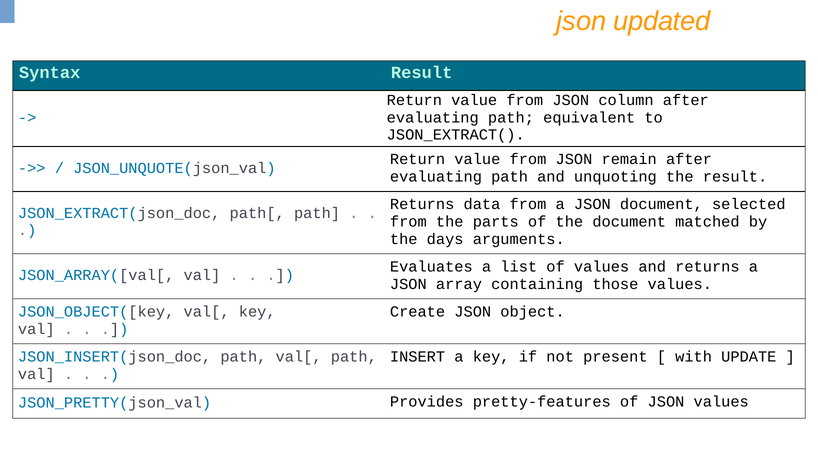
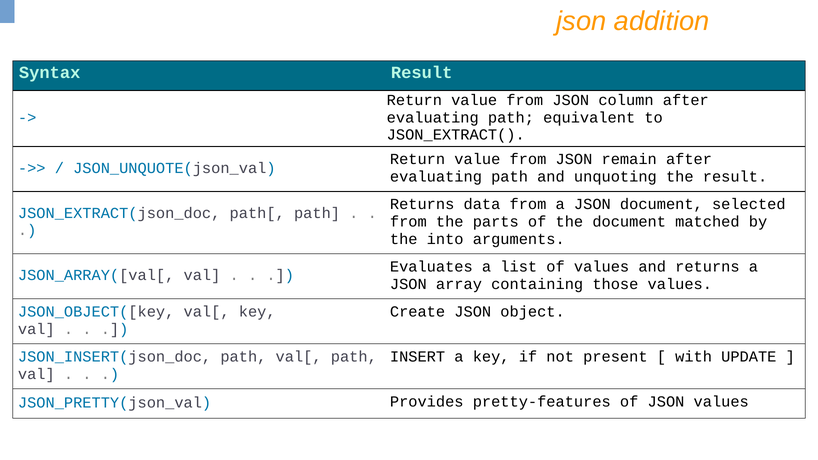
updated: updated -> addition
days: days -> into
